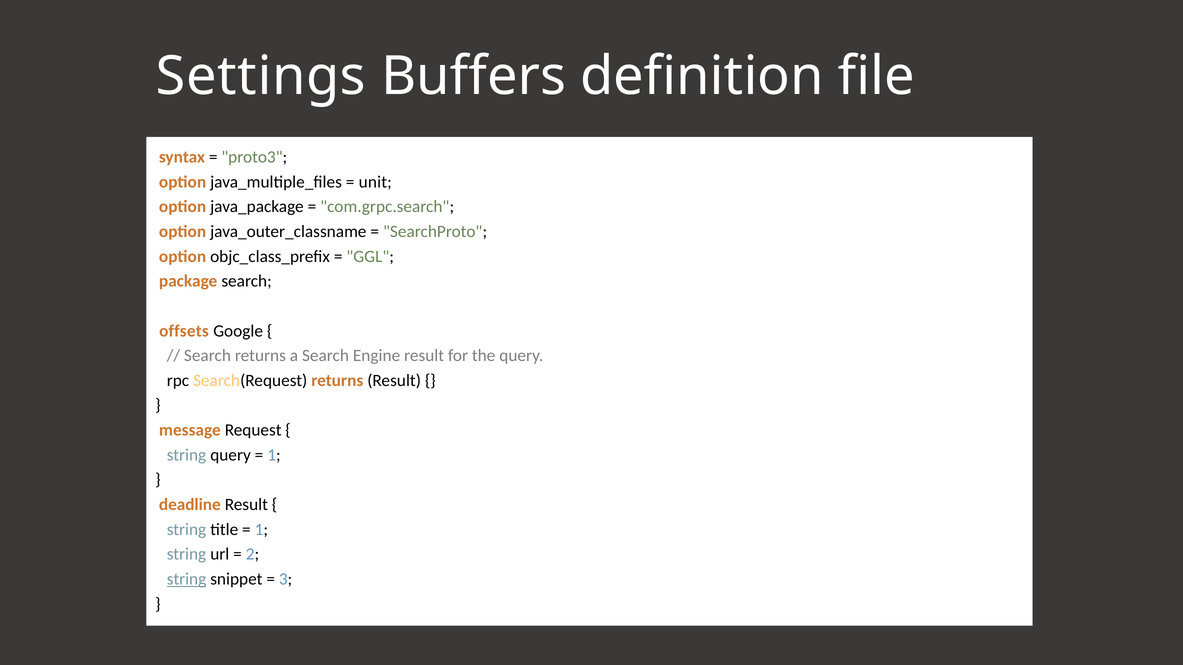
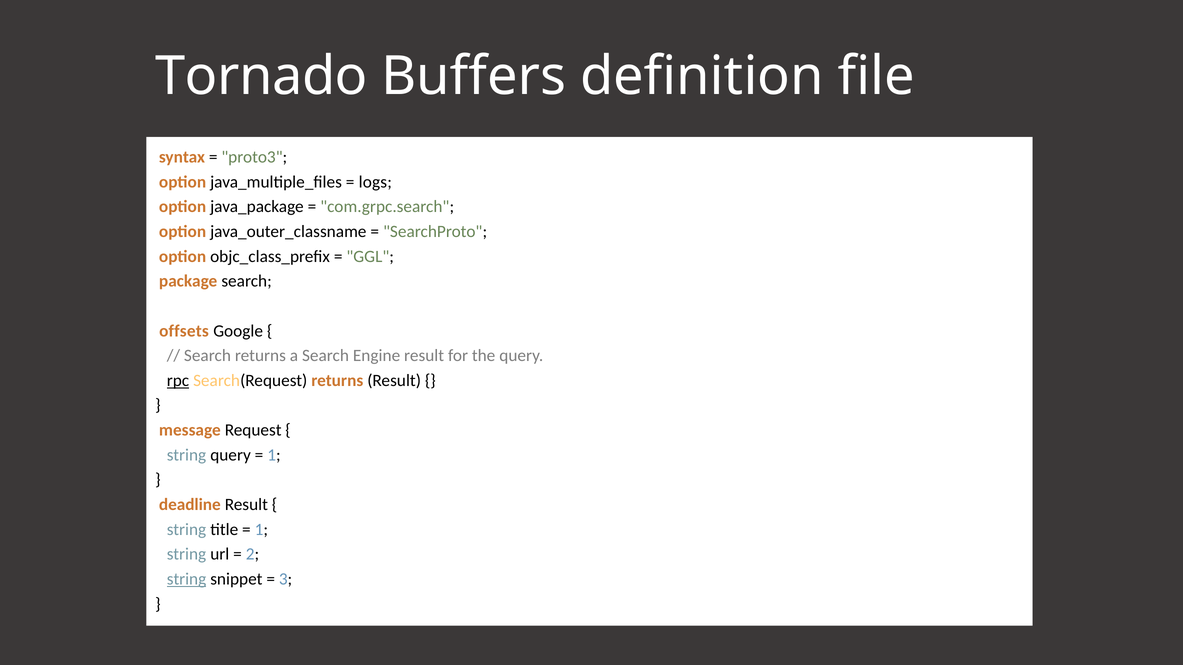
Settings: Settings -> Tornado
unit: unit -> logs
rpc underline: none -> present
